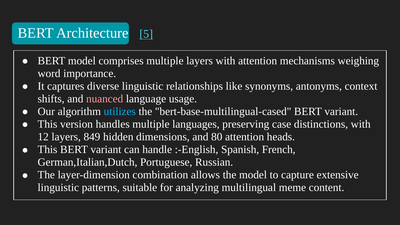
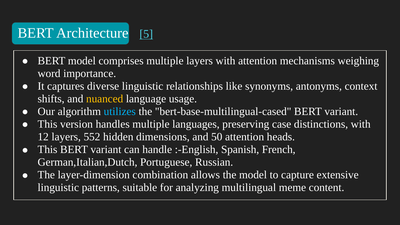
nuanced colour: pink -> yellow
849: 849 -> 552
80: 80 -> 50
